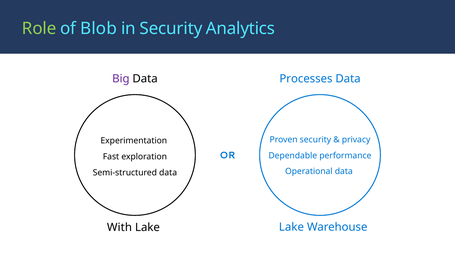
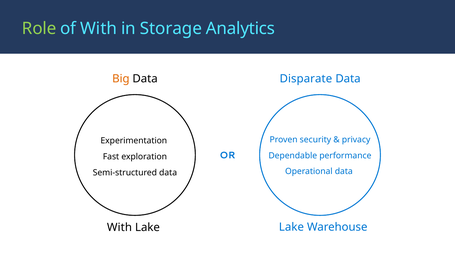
of Blob: Blob -> With
in Security: Security -> Storage
Big colour: purple -> orange
Processes: Processes -> Disparate
